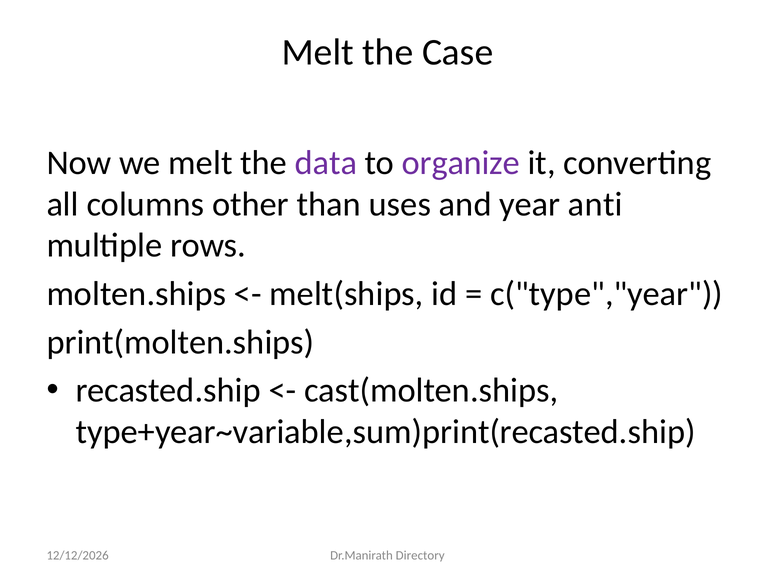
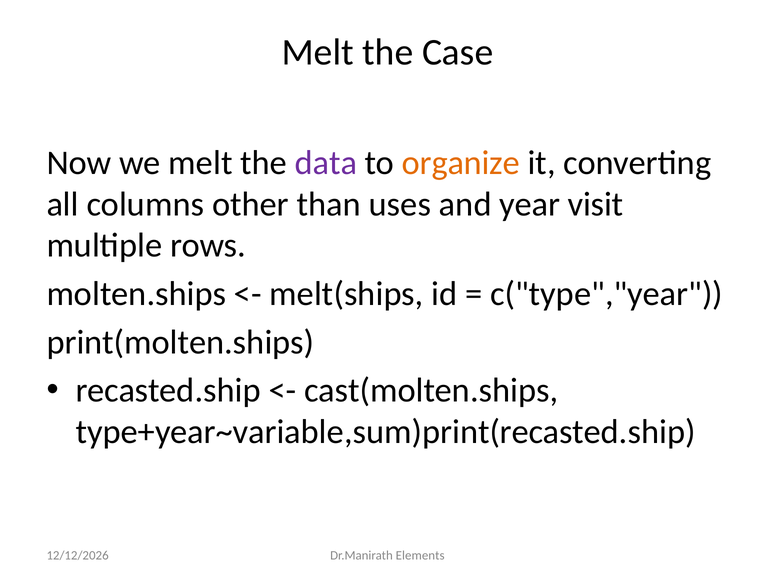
organize colour: purple -> orange
anti: anti -> visit
Directory: Directory -> Elements
